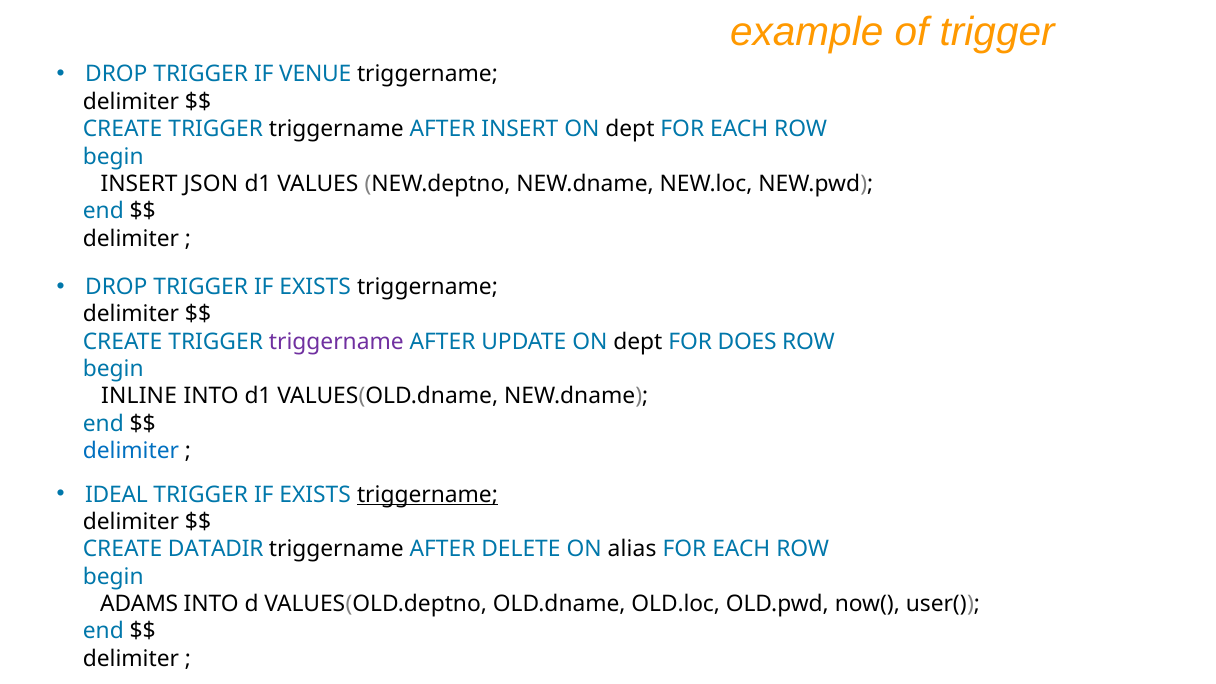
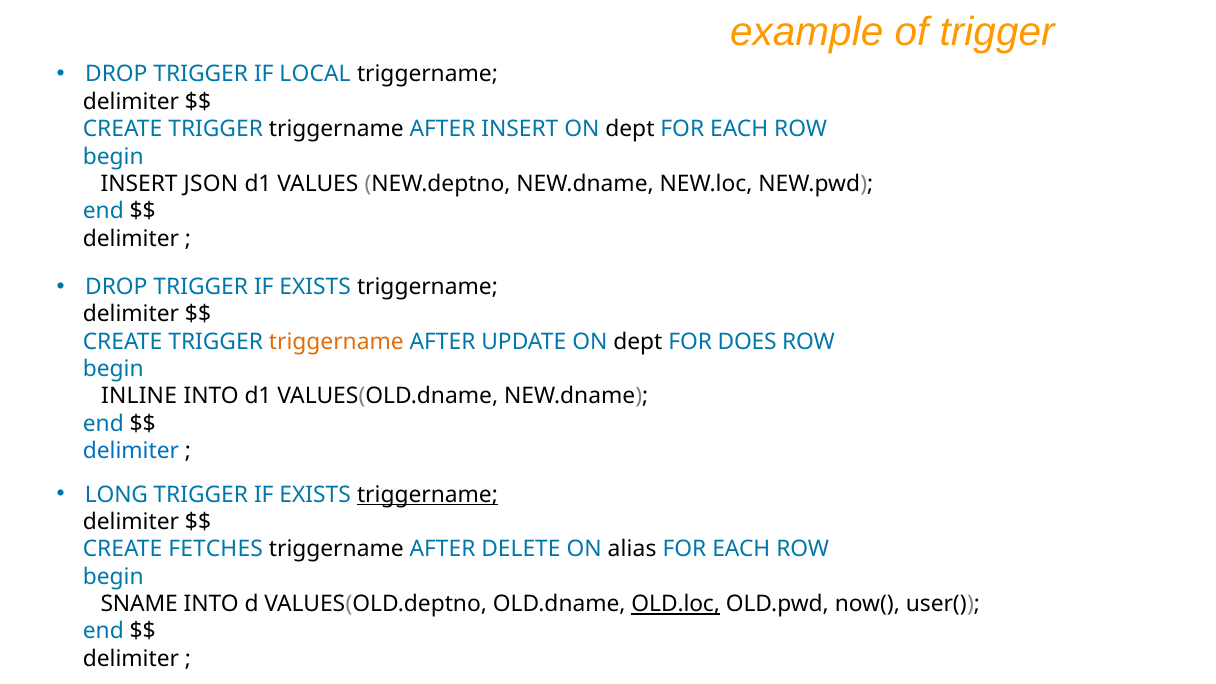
VENUE: VENUE -> LOCAL
triggername at (336, 342) colour: purple -> orange
IDEAL: IDEAL -> LONG
DATADIR: DATADIR -> FETCHES
ADAMS: ADAMS -> SNAME
OLD.loc underline: none -> present
